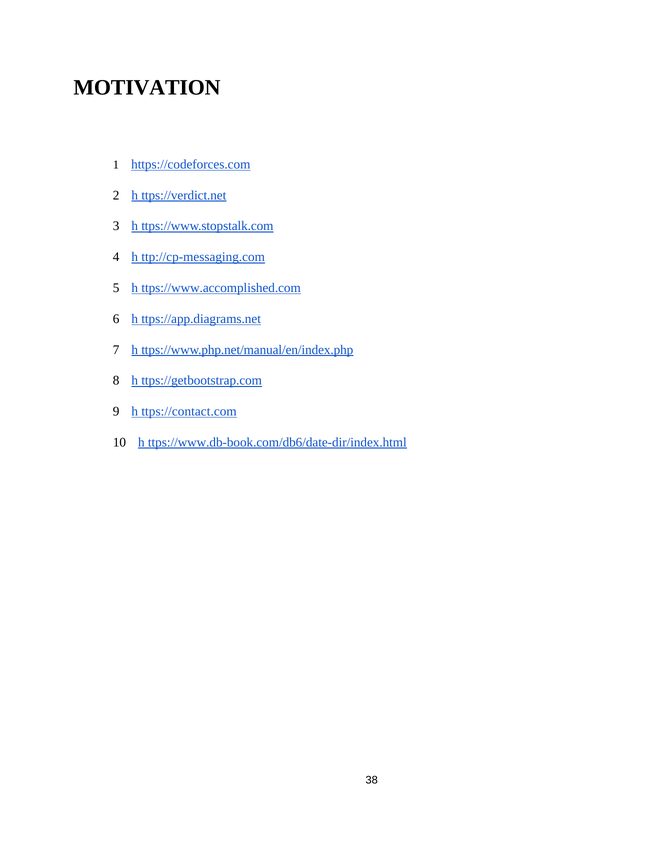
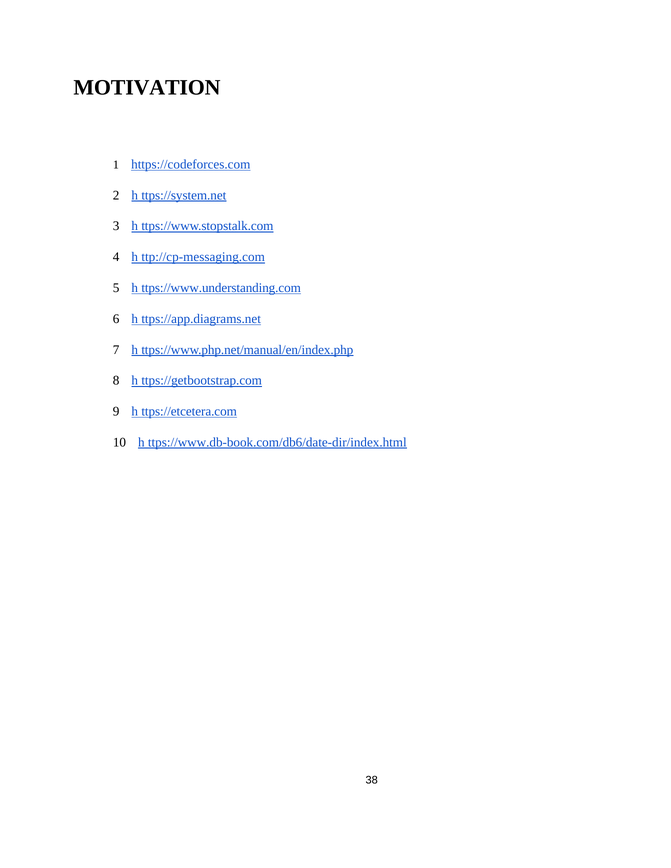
ttps://verdict.net: ttps://verdict.net -> ttps://system.net
ttps://www.accomplished.com: ttps://www.accomplished.com -> ttps://www.understanding.com
ttps://contact.com: ttps://contact.com -> ttps://etcetera.com
